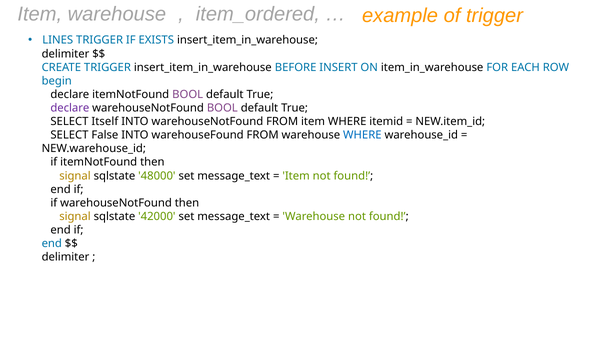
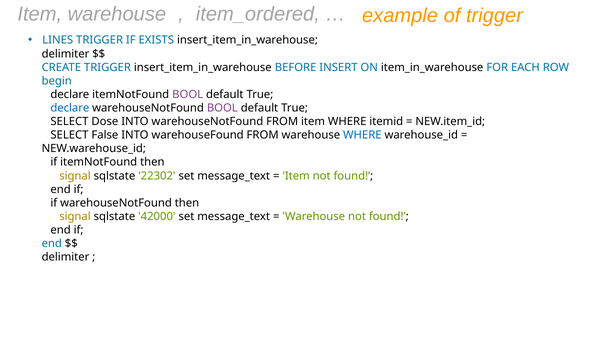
declare at (70, 108) colour: purple -> blue
Itself: Itself -> Dose
48000: 48000 -> 22302
